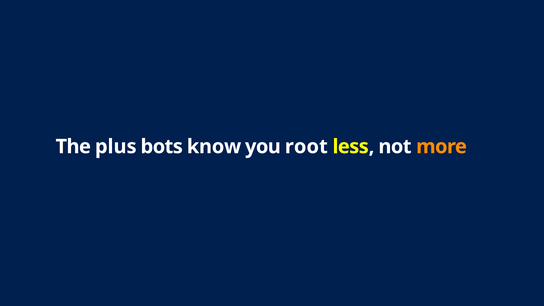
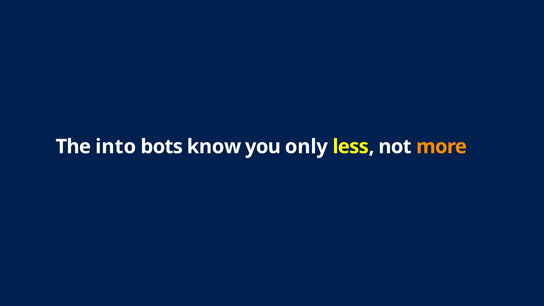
plus: plus -> into
root: root -> only
